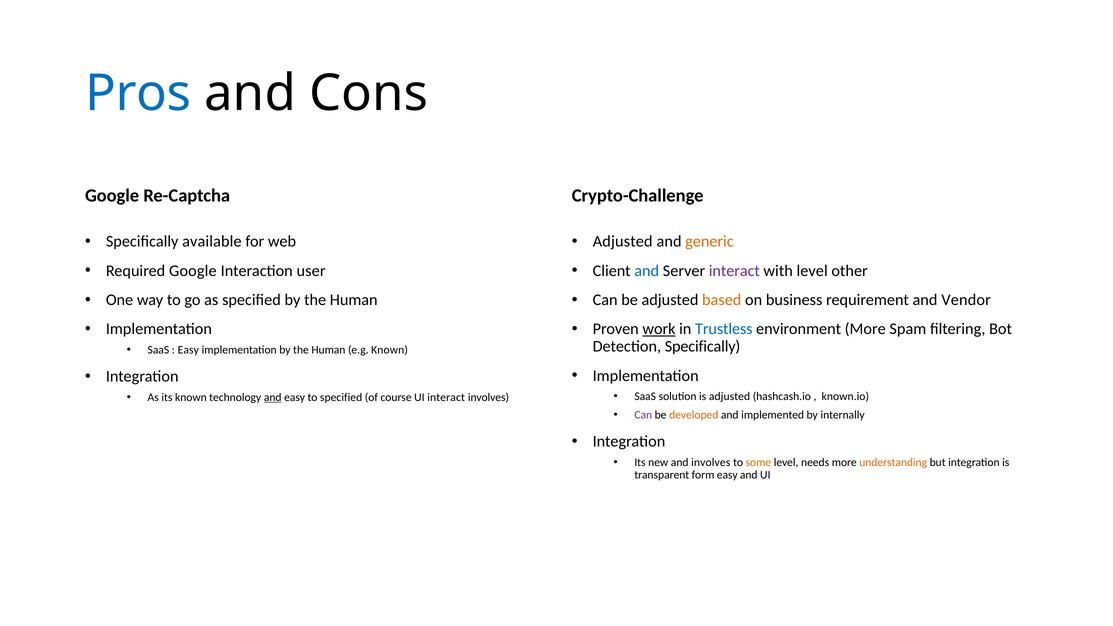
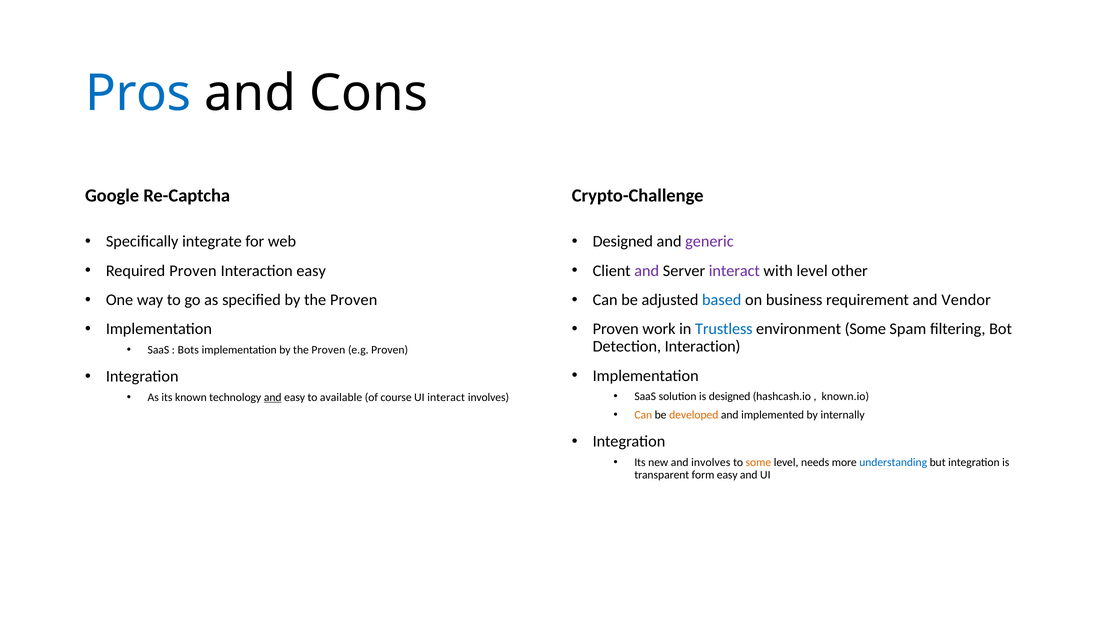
available: available -> integrate
Adjusted at (623, 242): Adjusted -> Designed
generic colour: orange -> purple
Required Google: Google -> Proven
Interaction user: user -> easy
and at (647, 271) colour: blue -> purple
specified by the Human: Human -> Proven
based colour: orange -> blue
work underline: present -> none
environment More: More -> Some
Detection Specifically: Specifically -> Interaction
Easy at (188, 350): Easy -> Bots
implementation by the Human: Human -> Proven
e.g Known: Known -> Proven
is adjusted: adjusted -> designed
to specified: specified -> available
Can at (643, 415) colour: purple -> orange
understanding colour: orange -> blue
